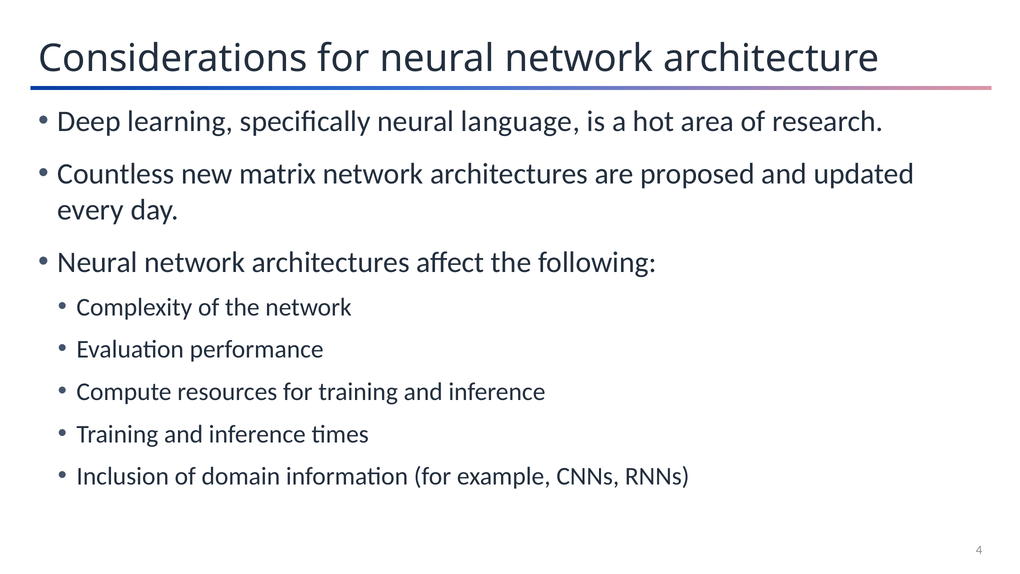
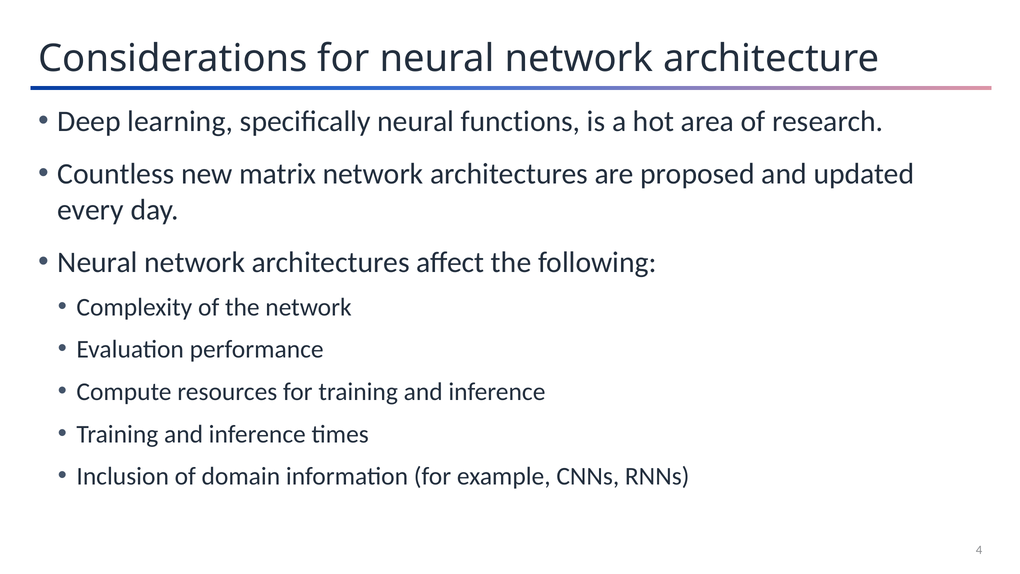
language: language -> functions
